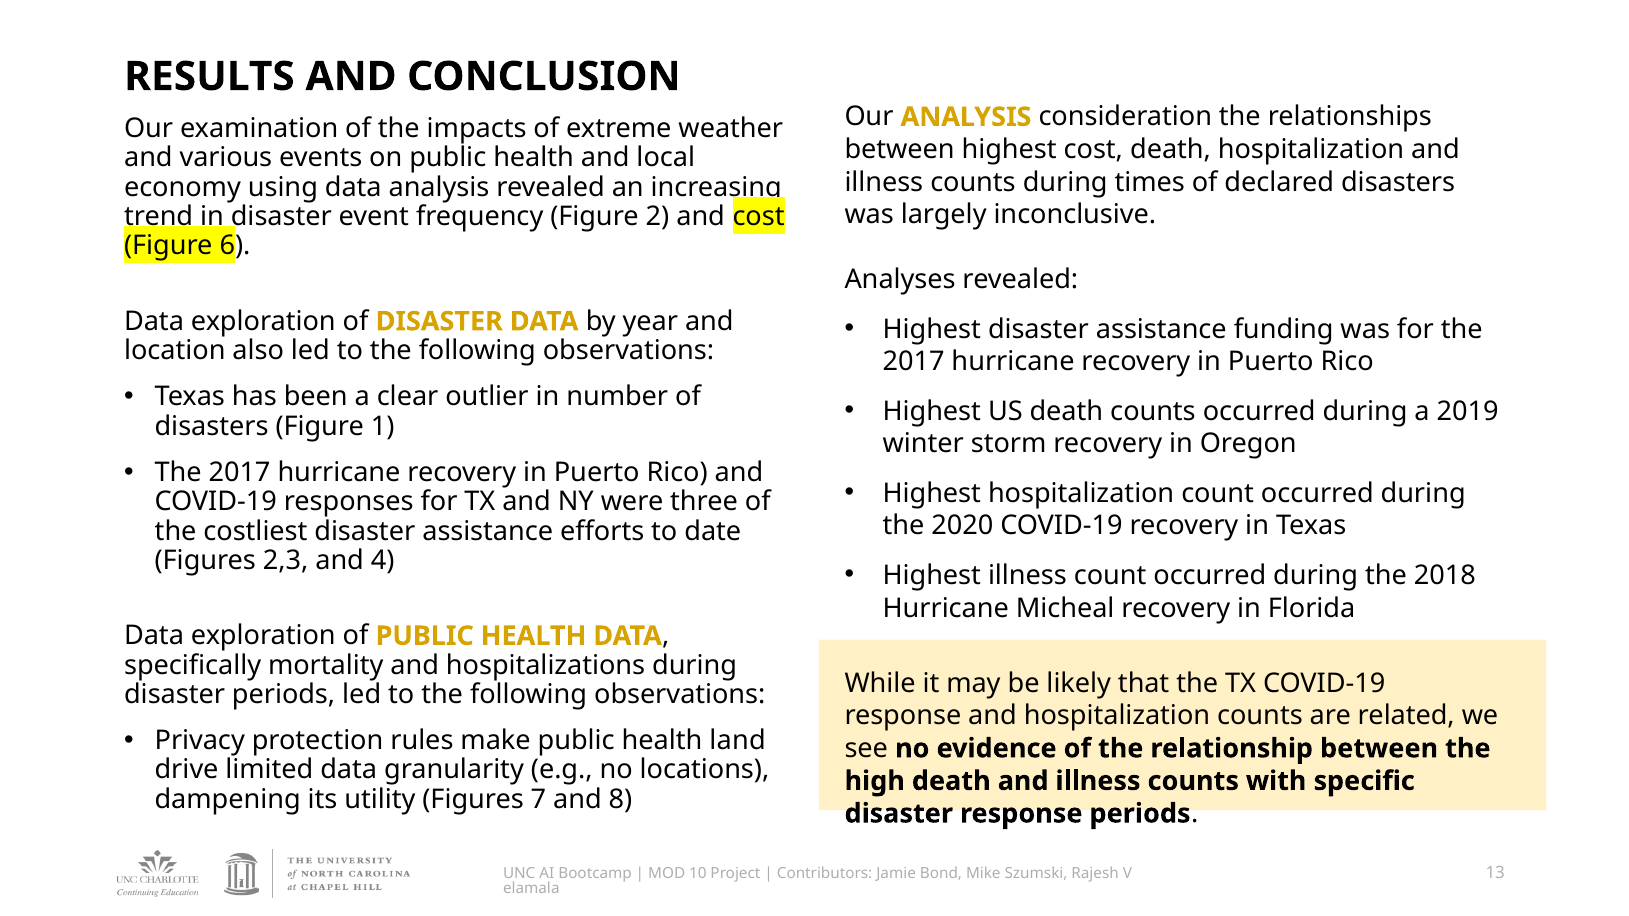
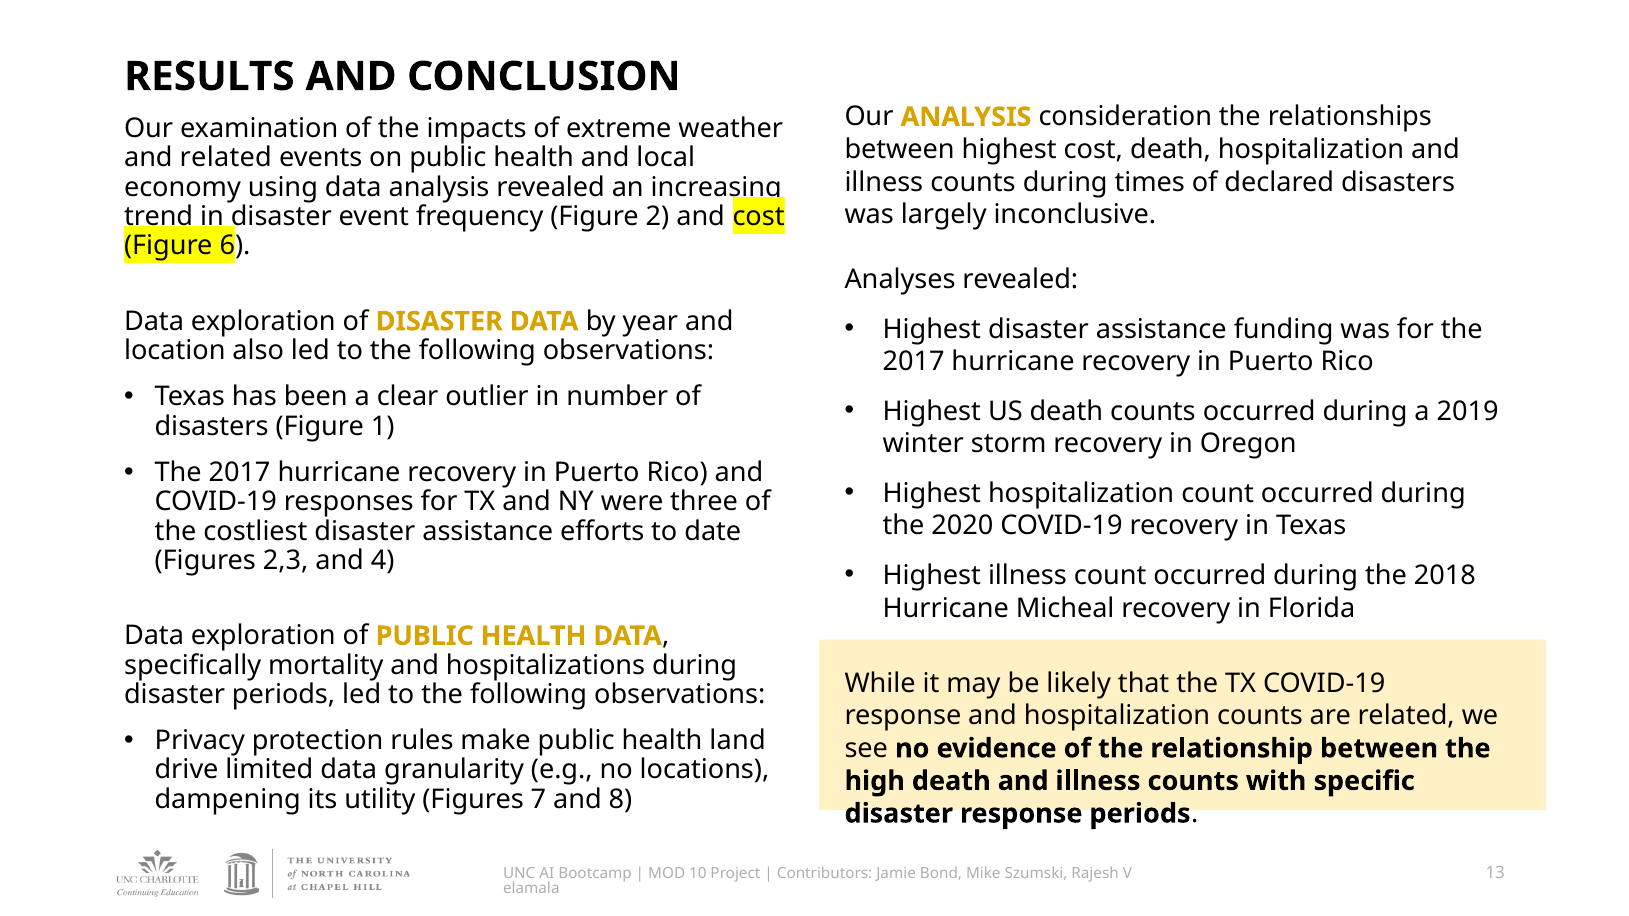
and various: various -> related
